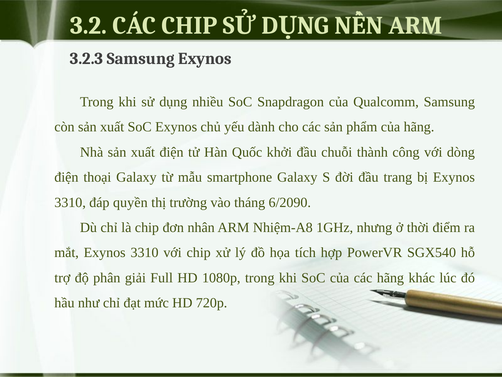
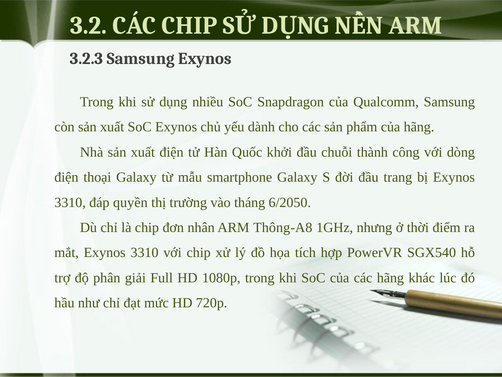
6/2090: 6/2090 -> 6/2050
Nhiệm-A8: Nhiệm-A8 -> Thông-A8
